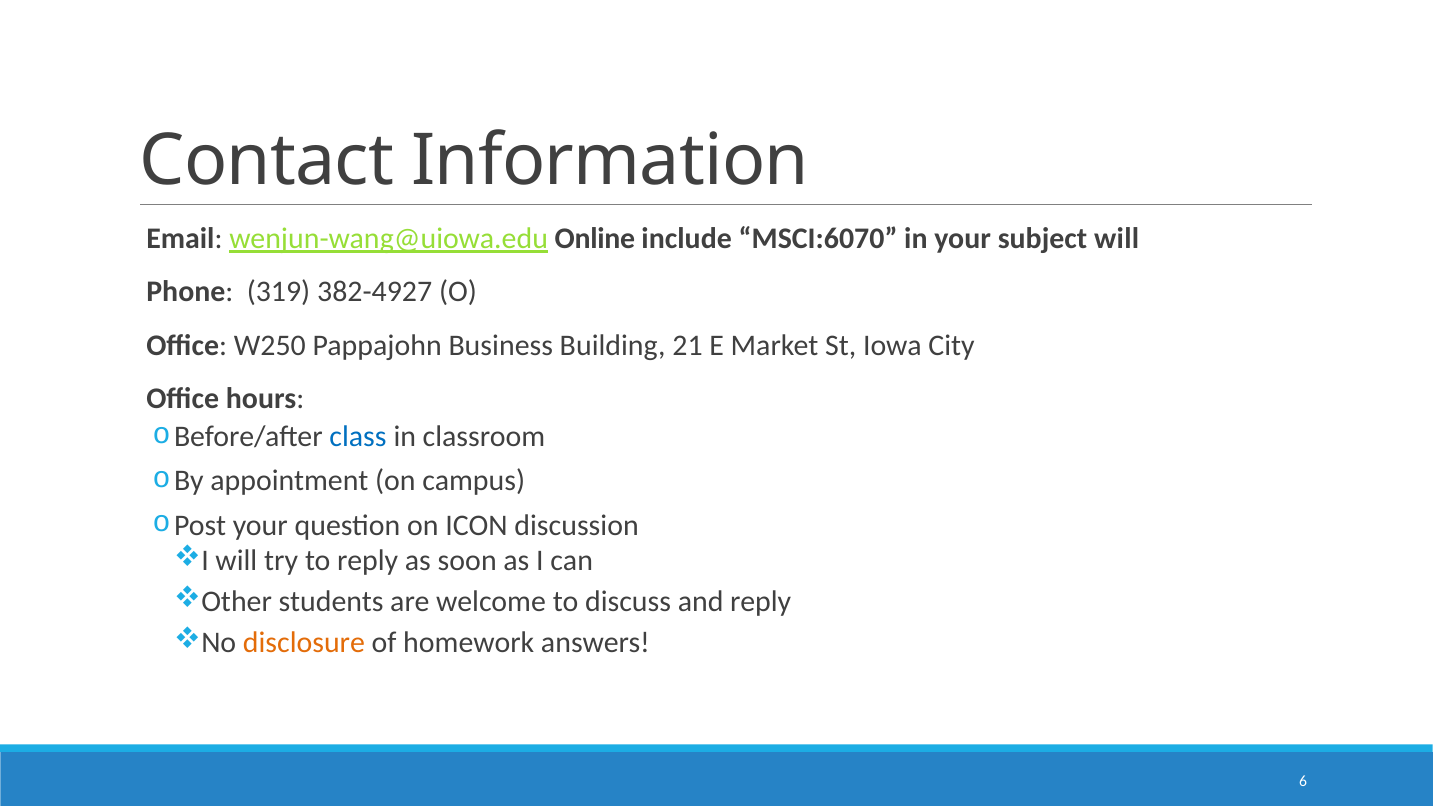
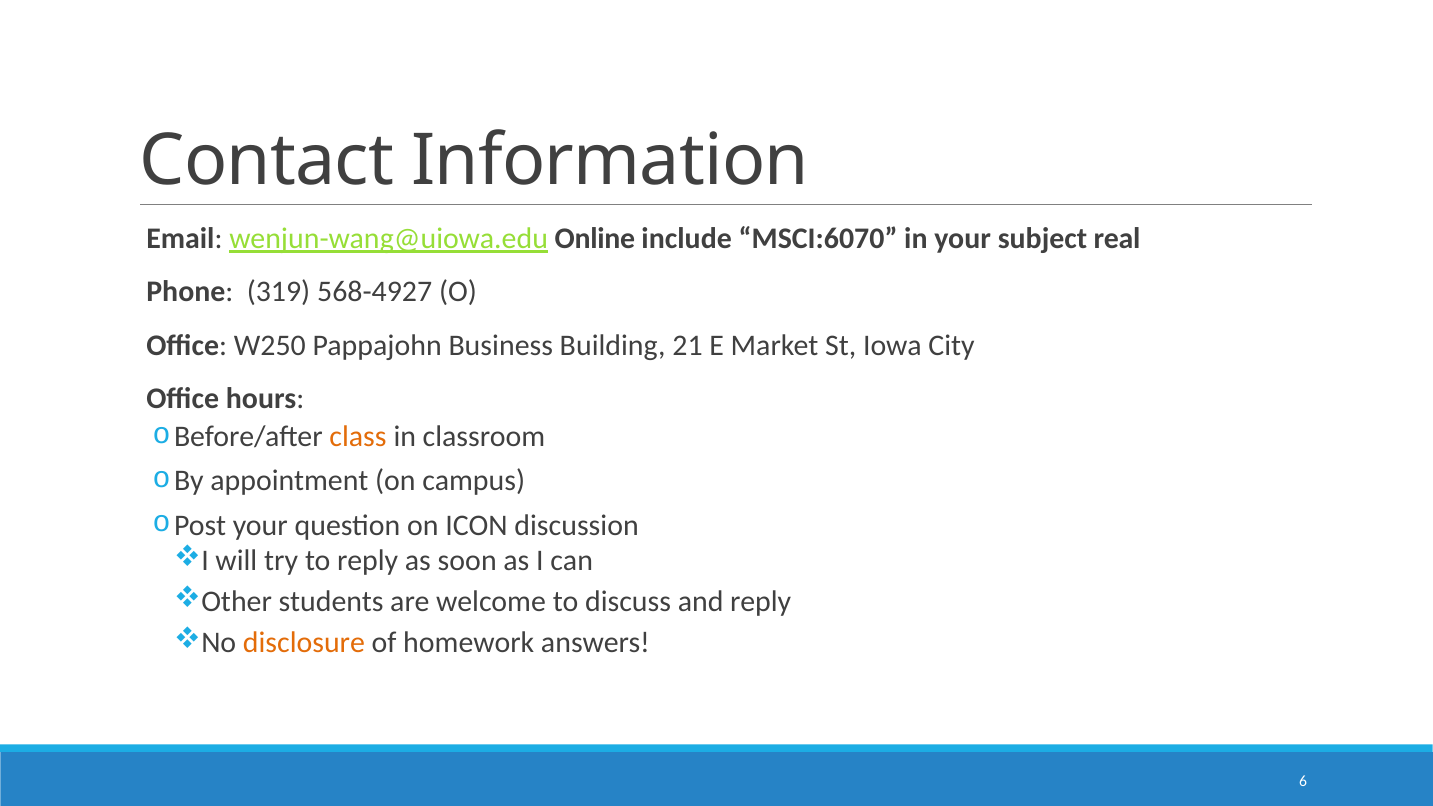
subject will: will -> real
382-4927: 382-4927 -> 568-4927
class colour: blue -> orange
